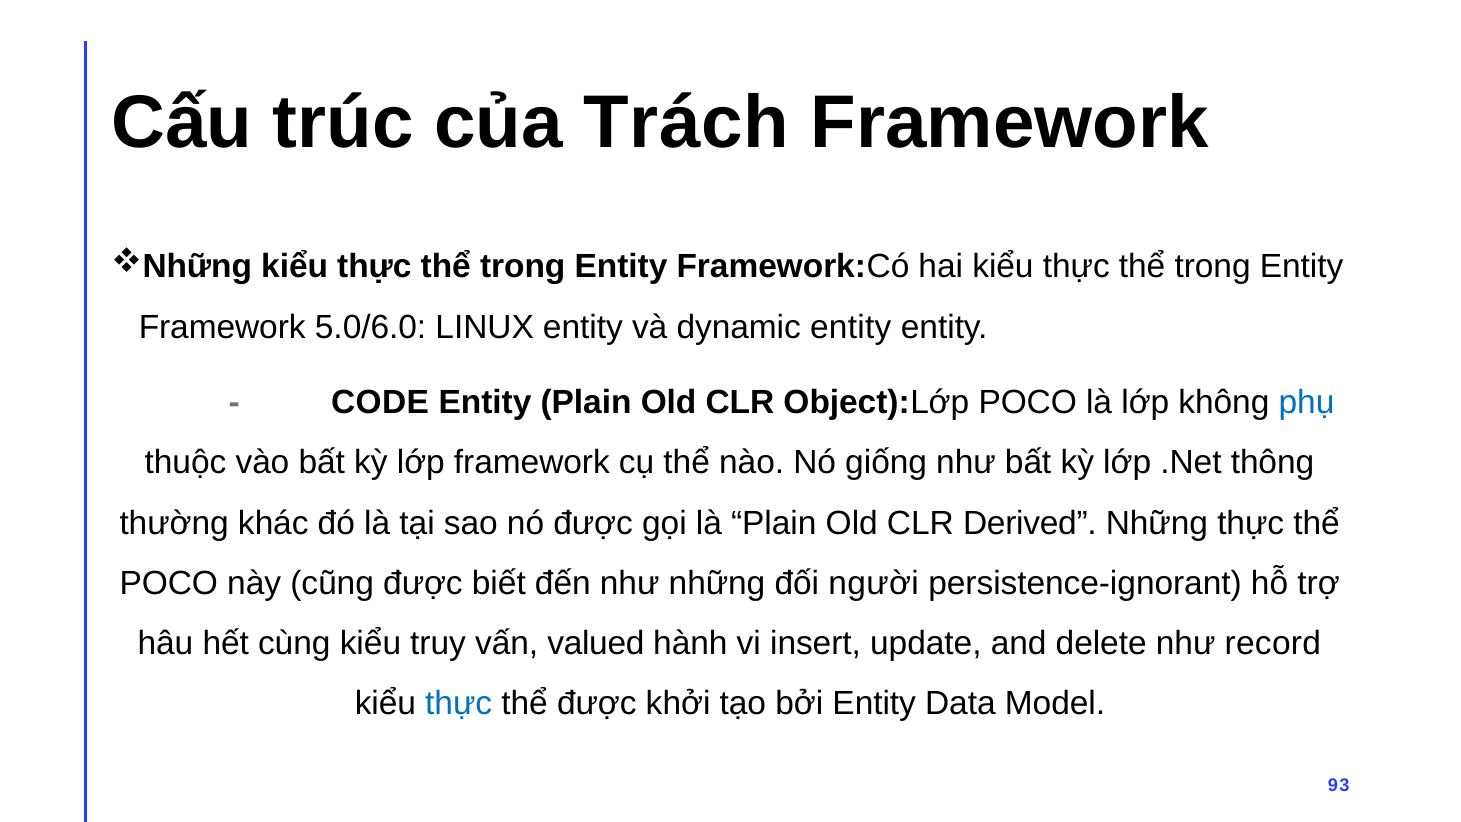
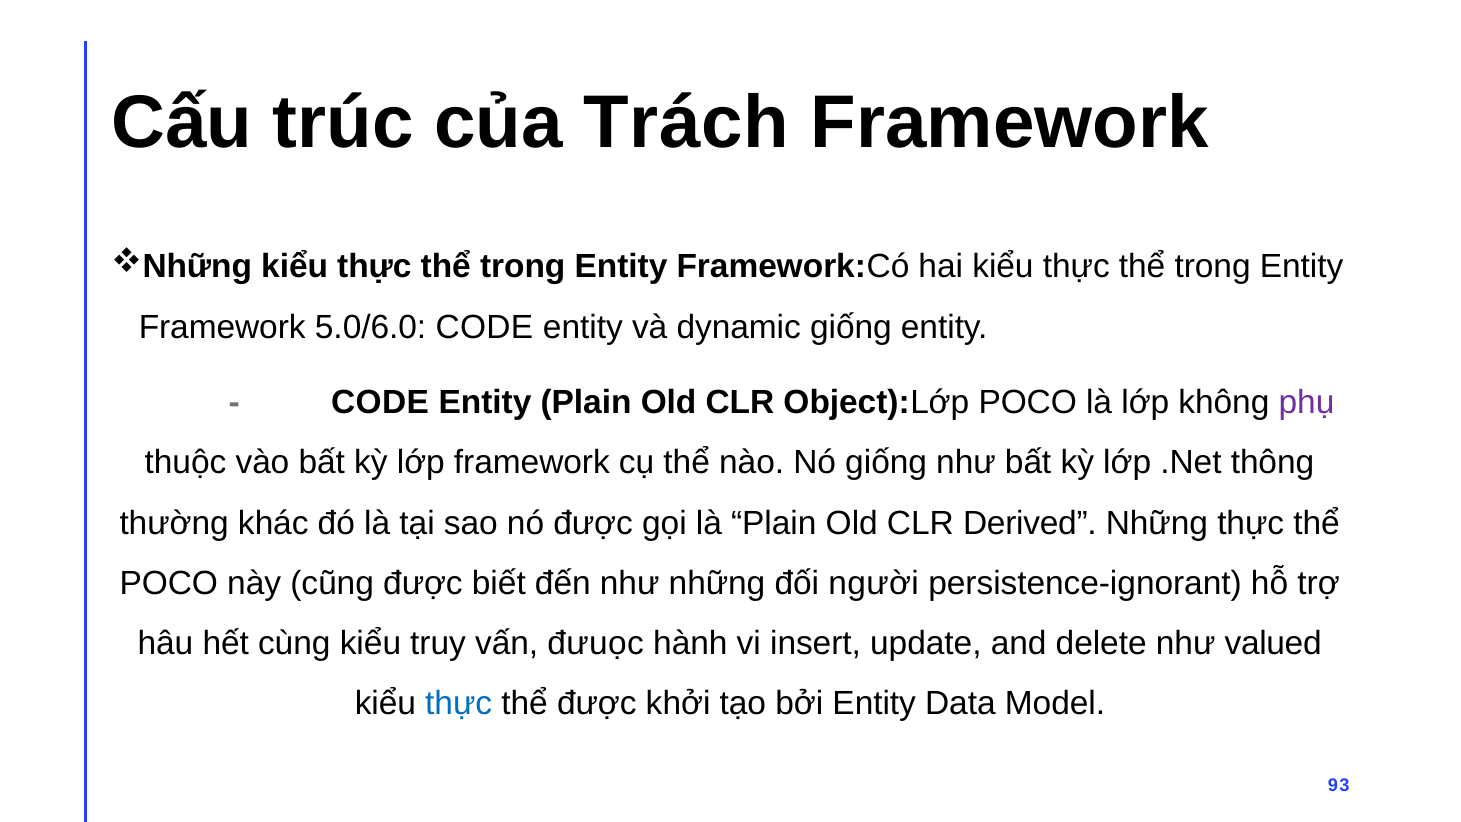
5.0/6.0 LINUX: LINUX -> CODE
dynamic entity: entity -> giống
phụ colour: blue -> purple
valued: valued -> đưuọc
record: record -> valued
